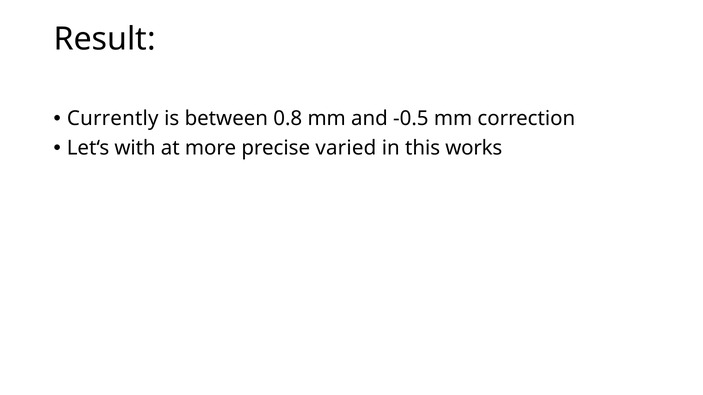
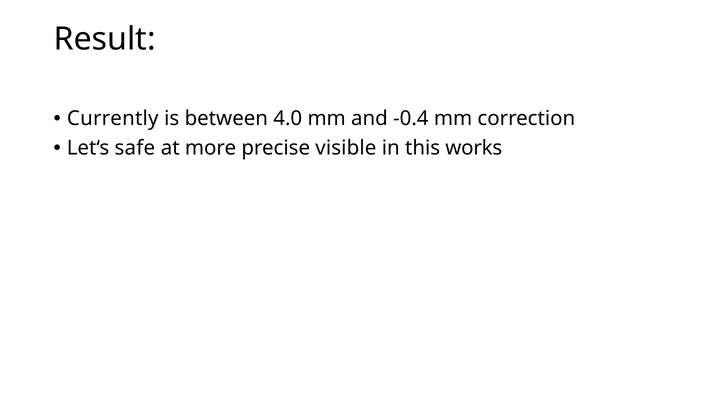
0.8: 0.8 -> 4.0
-0.5: -0.5 -> -0.4
with: with -> safe
varied: varied -> visible
